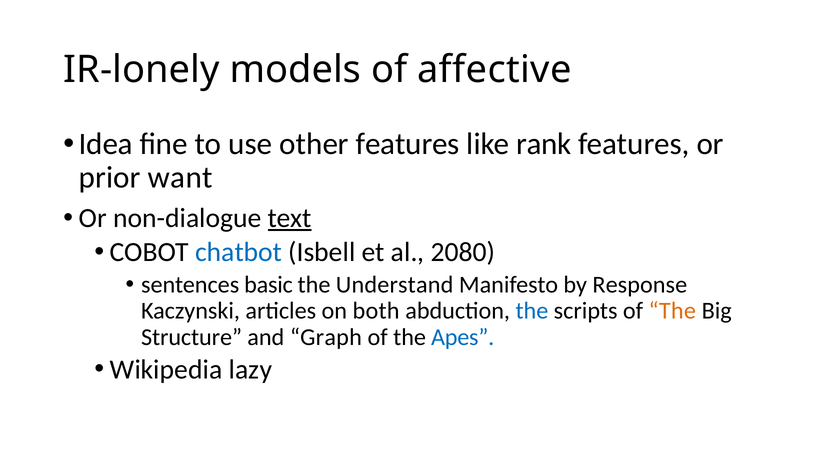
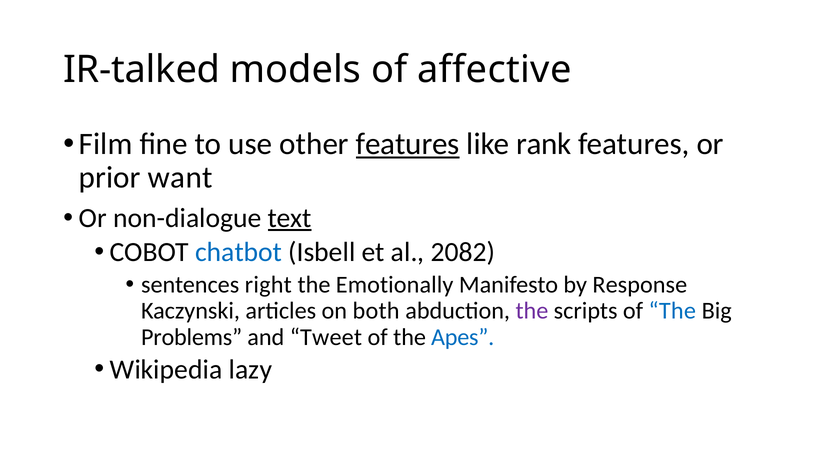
IR-lonely: IR-lonely -> IR-talked
Idea: Idea -> Film
features at (408, 144) underline: none -> present
2080: 2080 -> 2082
basic: basic -> right
Understand: Understand -> Emotionally
the at (532, 311) colour: blue -> purple
The at (672, 311) colour: orange -> blue
Structure: Structure -> Problems
Graph: Graph -> Tweet
